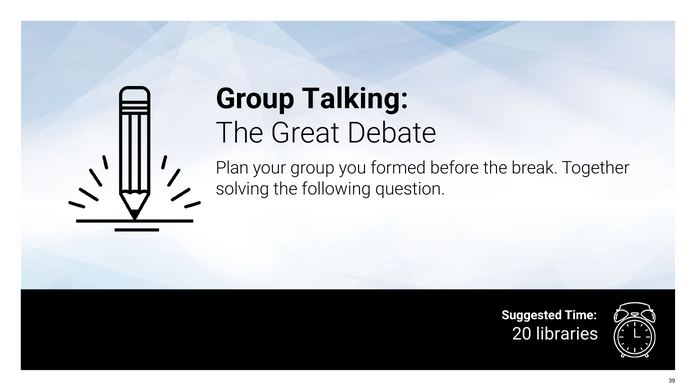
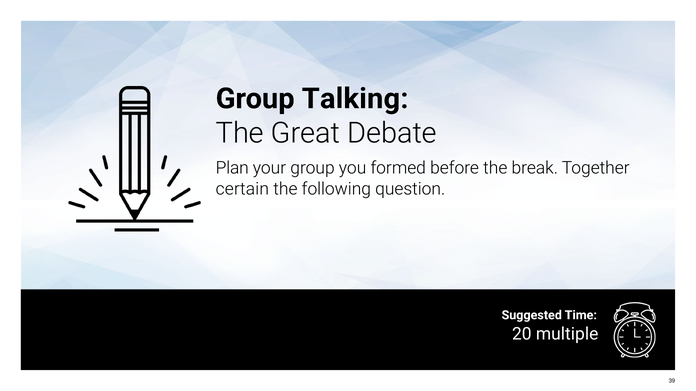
solving: solving -> certain
libraries: libraries -> multiple
